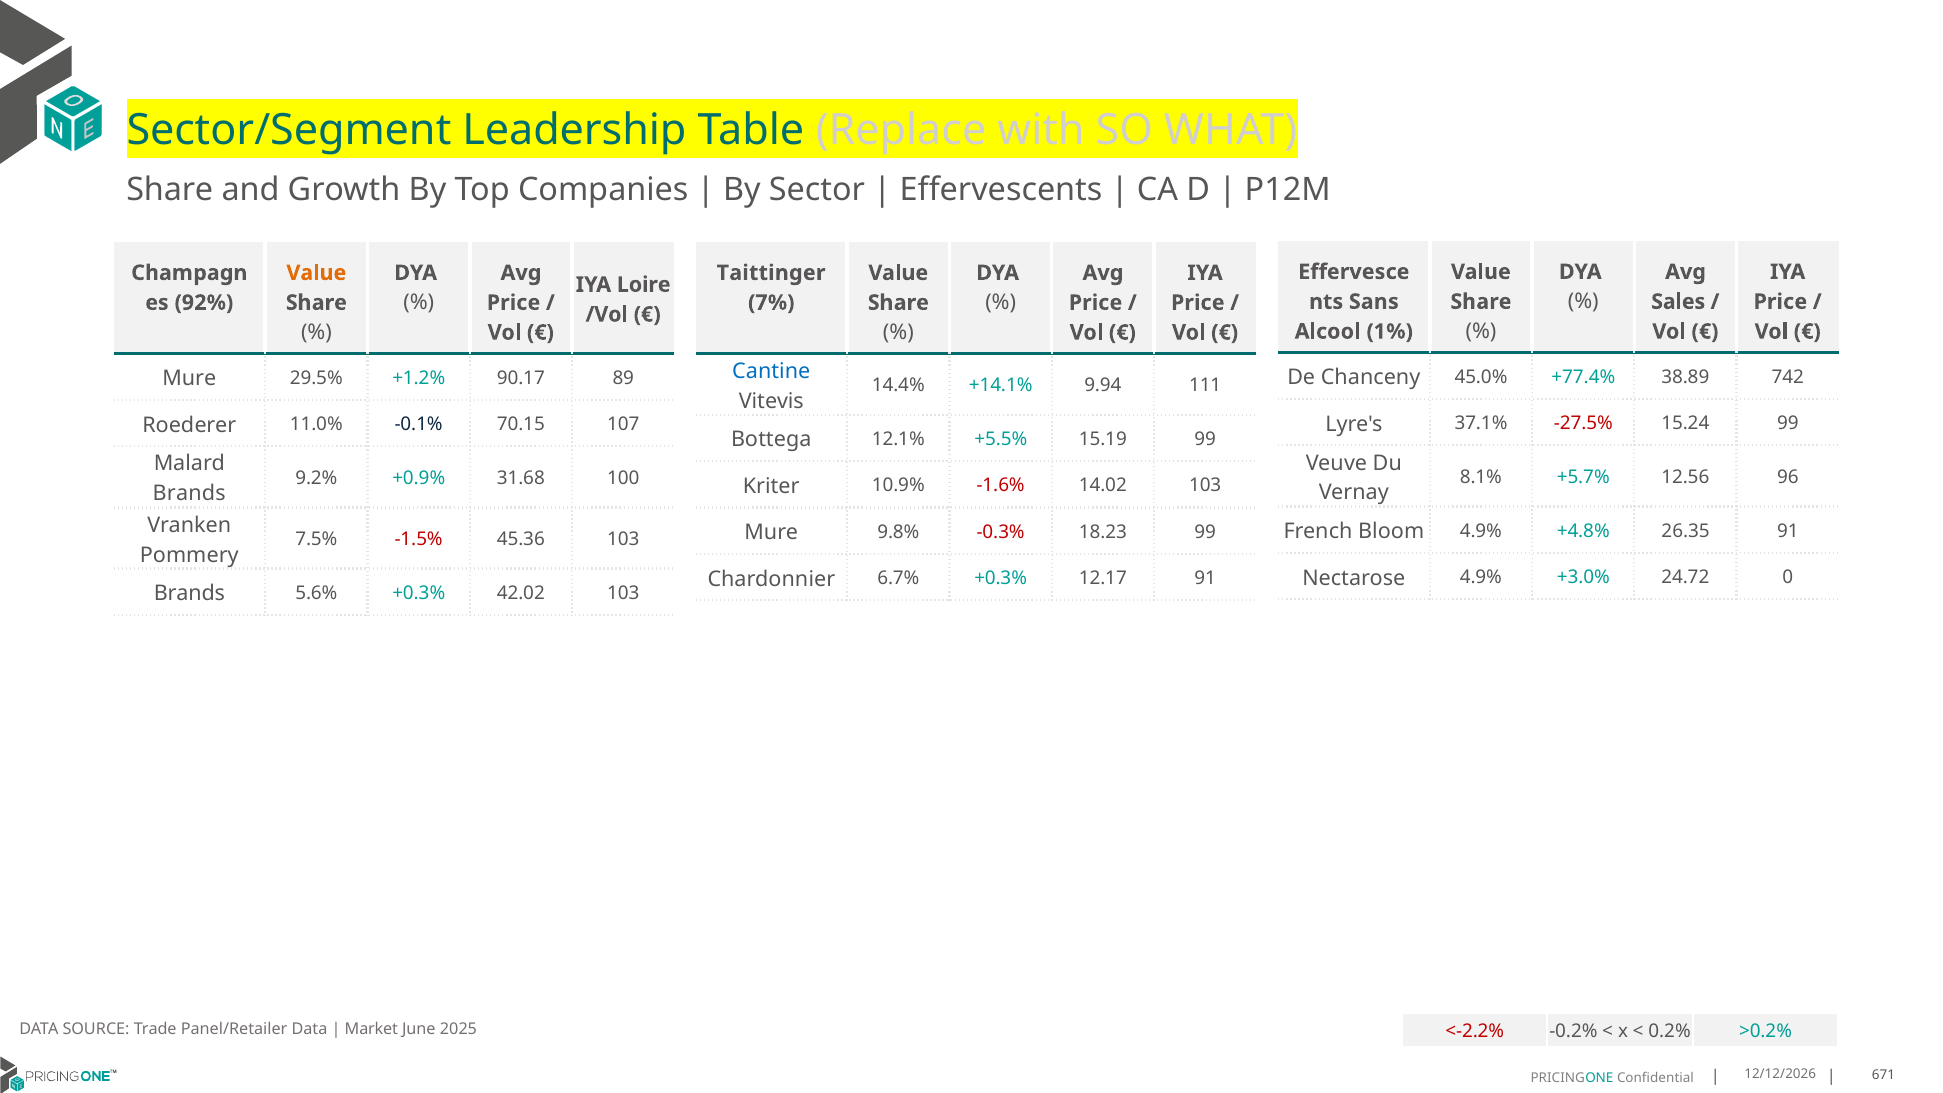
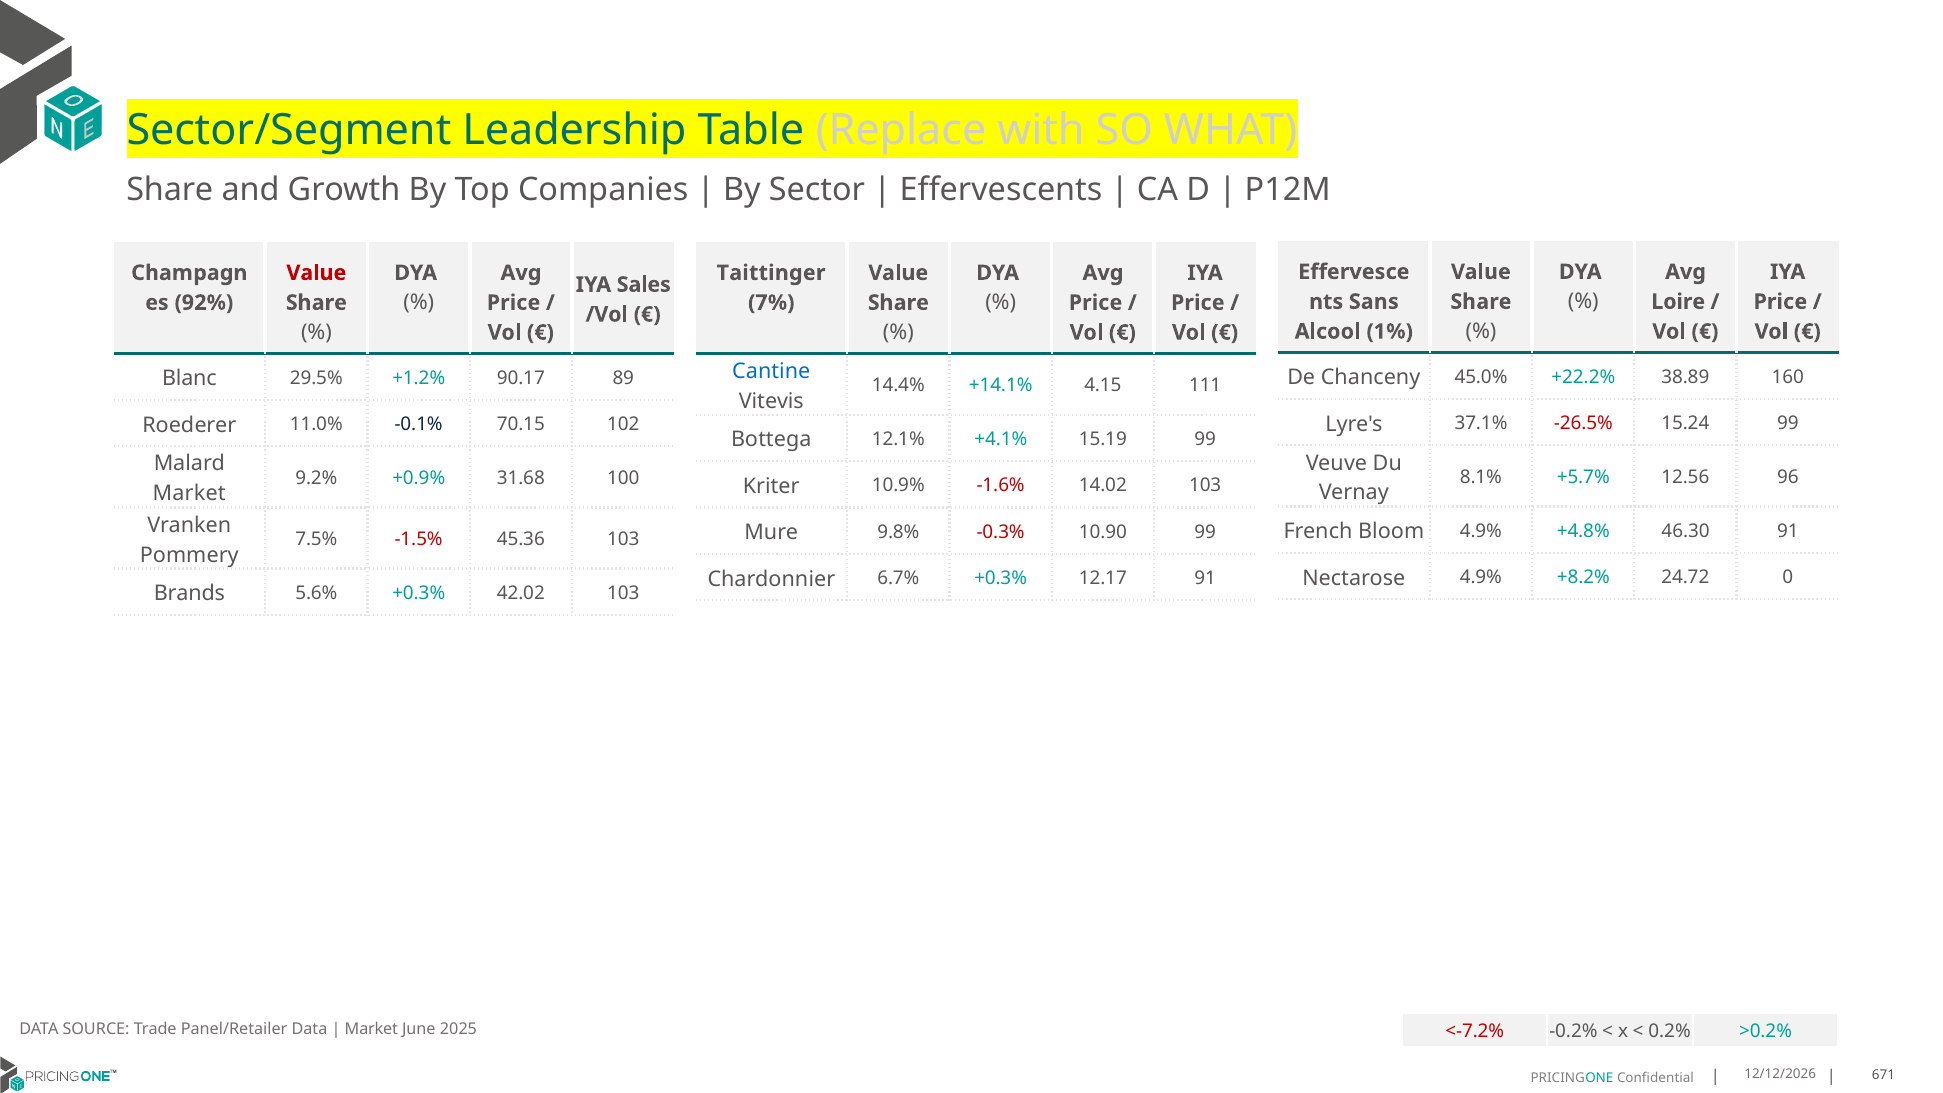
Value at (316, 273) colour: orange -> red
Loire: Loire -> Sales
Sales: Sales -> Loire
+77.4%: +77.4% -> +22.2%
742: 742 -> 160
Mure at (189, 379): Mure -> Blanc
9.94: 9.94 -> 4.15
-27.5%: -27.5% -> -26.5%
107: 107 -> 102
+5.5%: +5.5% -> +4.1%
Brands at (189, 494): Brands -> Market
26.35: 26.35 -> 46.30
18.23: 18.23 -> 10.90
+3.0%: +3.0% -> +8.2%
<-2.2%: <-2.2% -> <-7.2%
